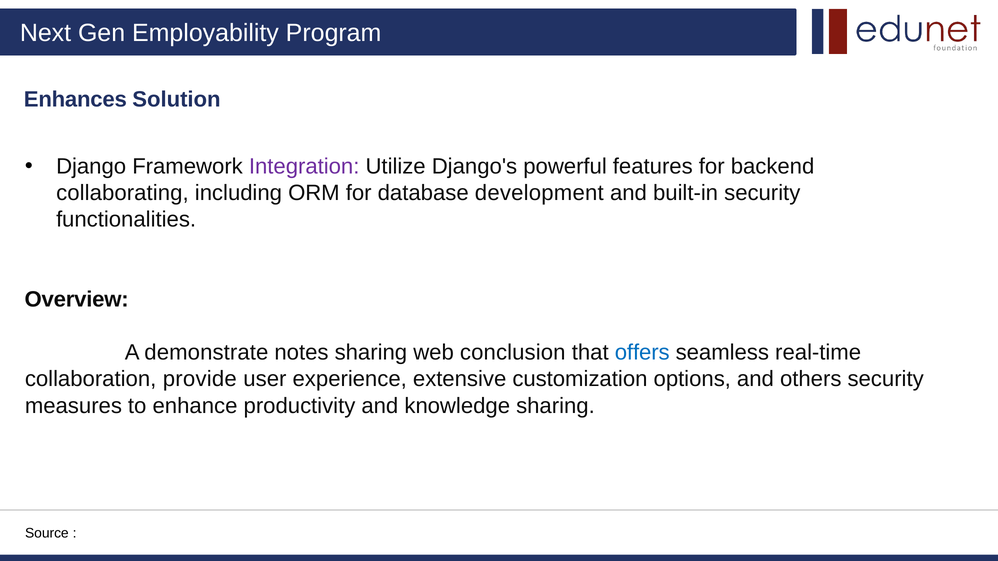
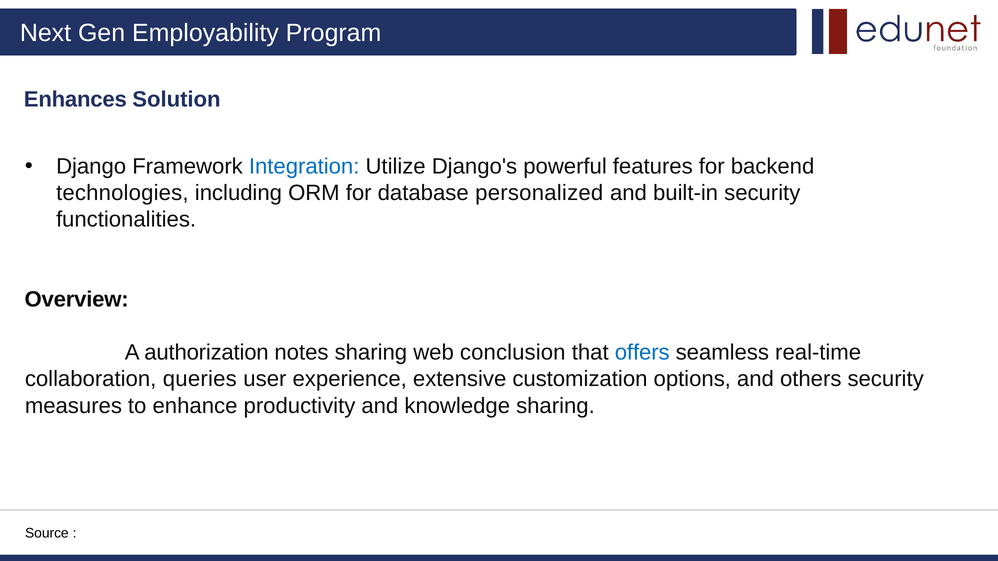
Integration colour: purple -> blue
collaborating: collaborating -> technologies
development: development -> personalized
demonstrate: demonstrate -> authorization
provide: provide -> queries
